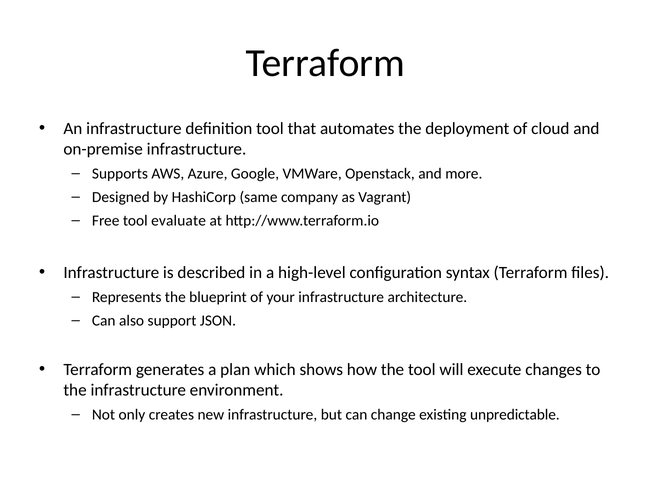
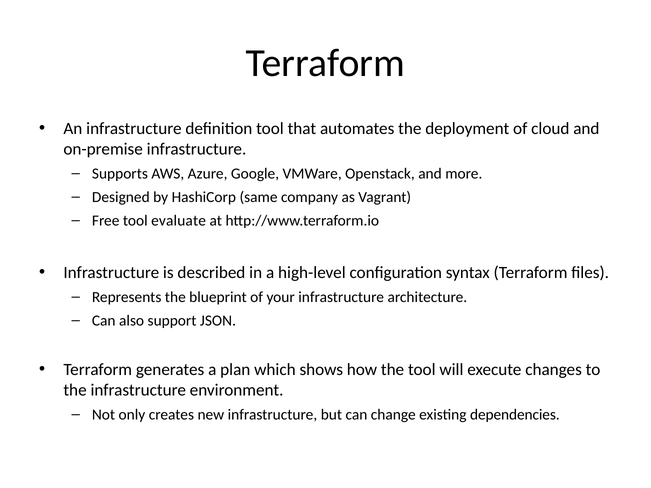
unpredictable: unpredictable -> dependencies
